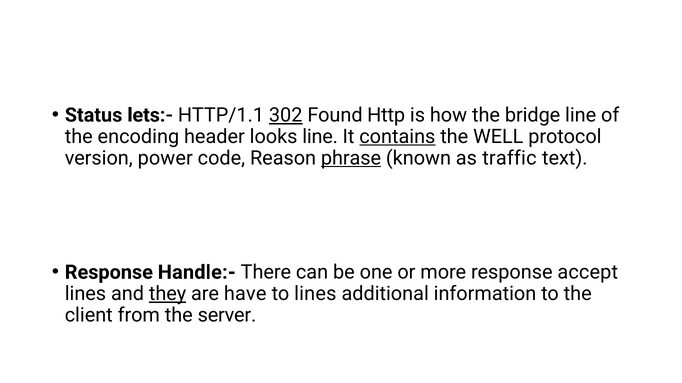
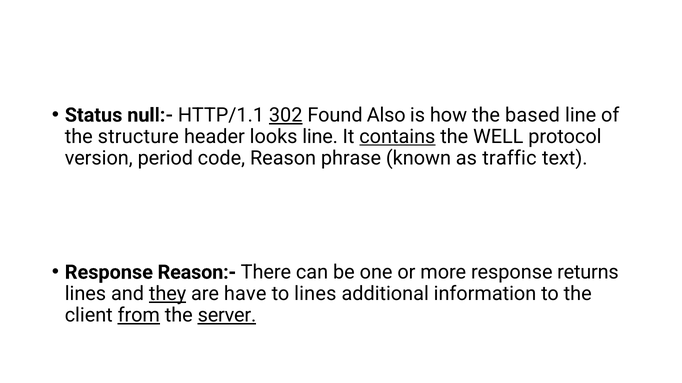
lets:-: lets:- -> null:-
Http: Http -> Also
bridge: bridge -> based
encoding: encoding -> structure
power: power -> period
phrase underline: present -> none
Handle:-: Handle:- -> Reason:-
accept: accept -> returns
from underline: none -> present
server underline: none -> present
